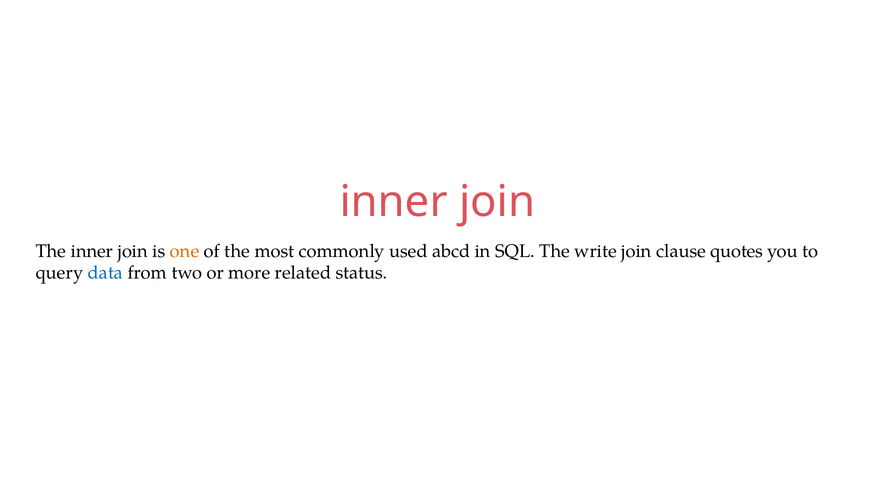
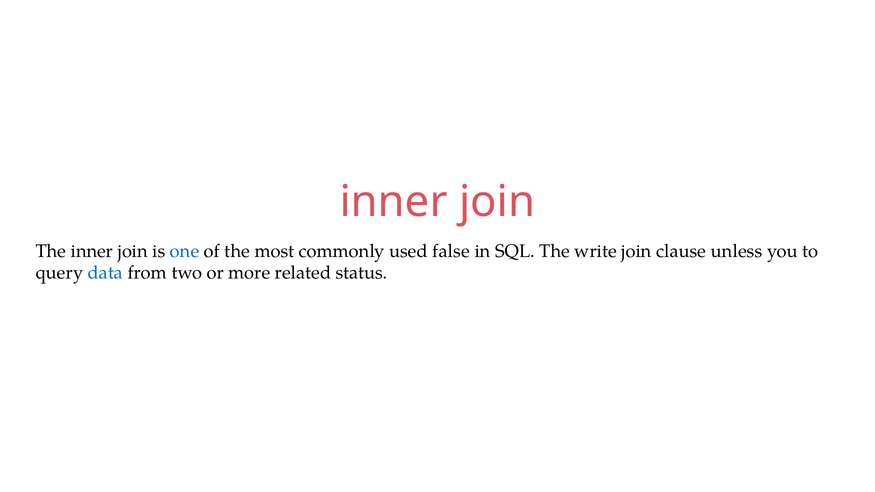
one colour: orange -> blue
abcd: abcd -> false
quotes: quotes -> unless
